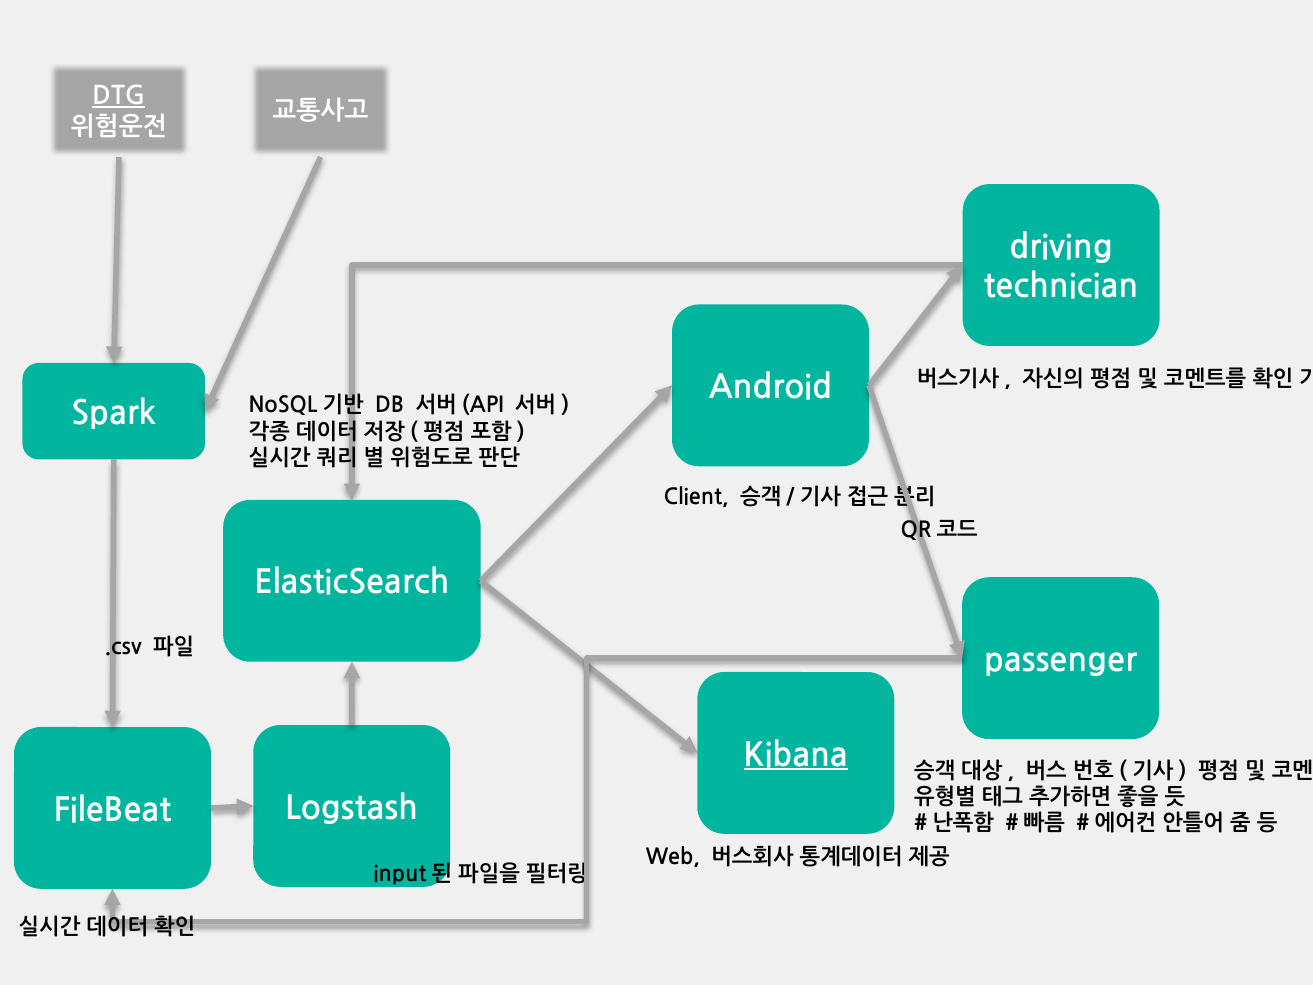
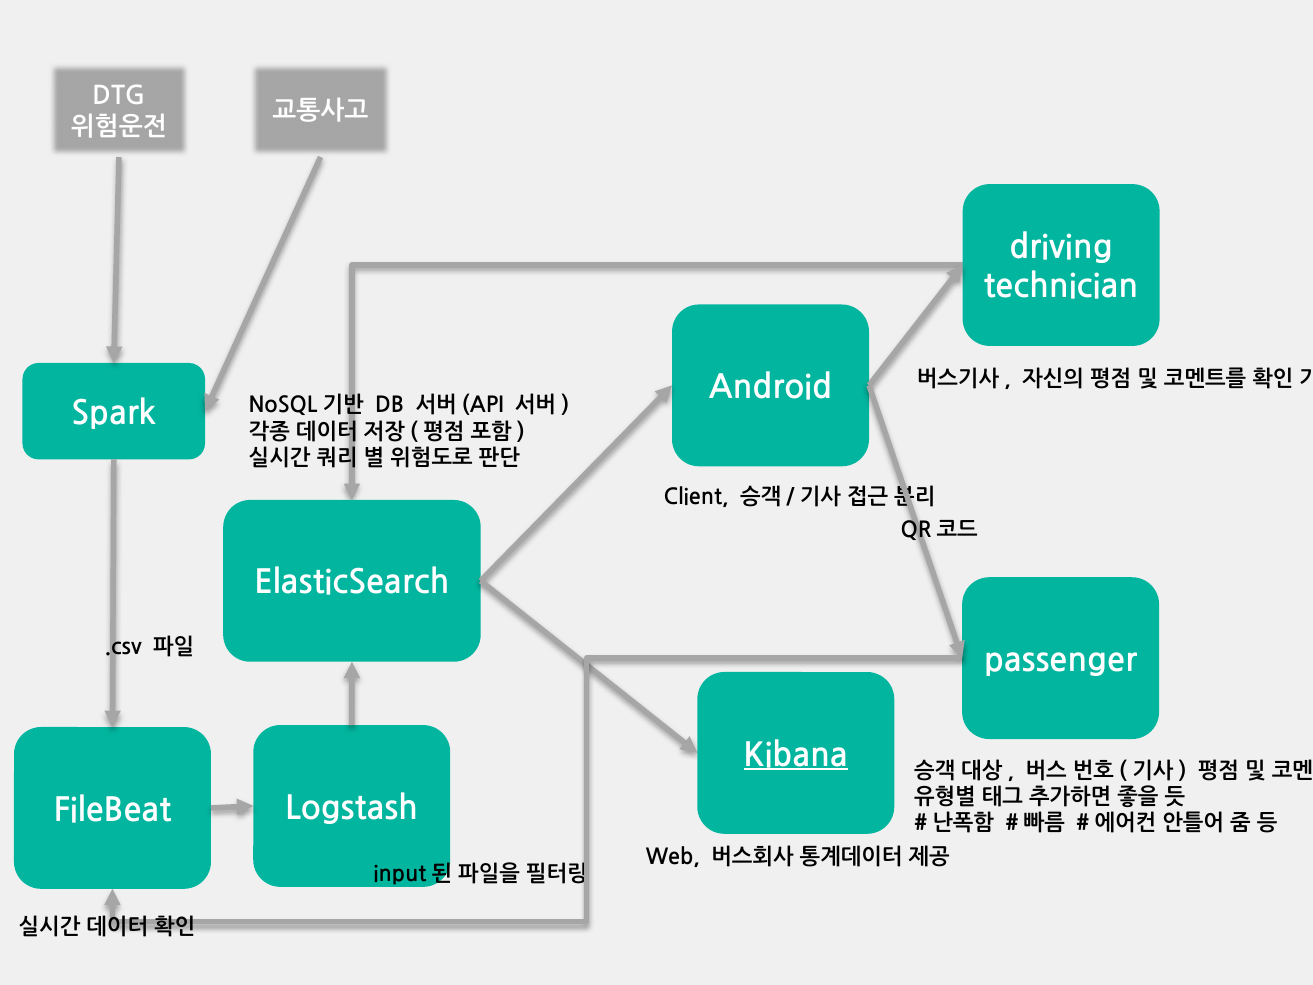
DTG underline: present -> none
